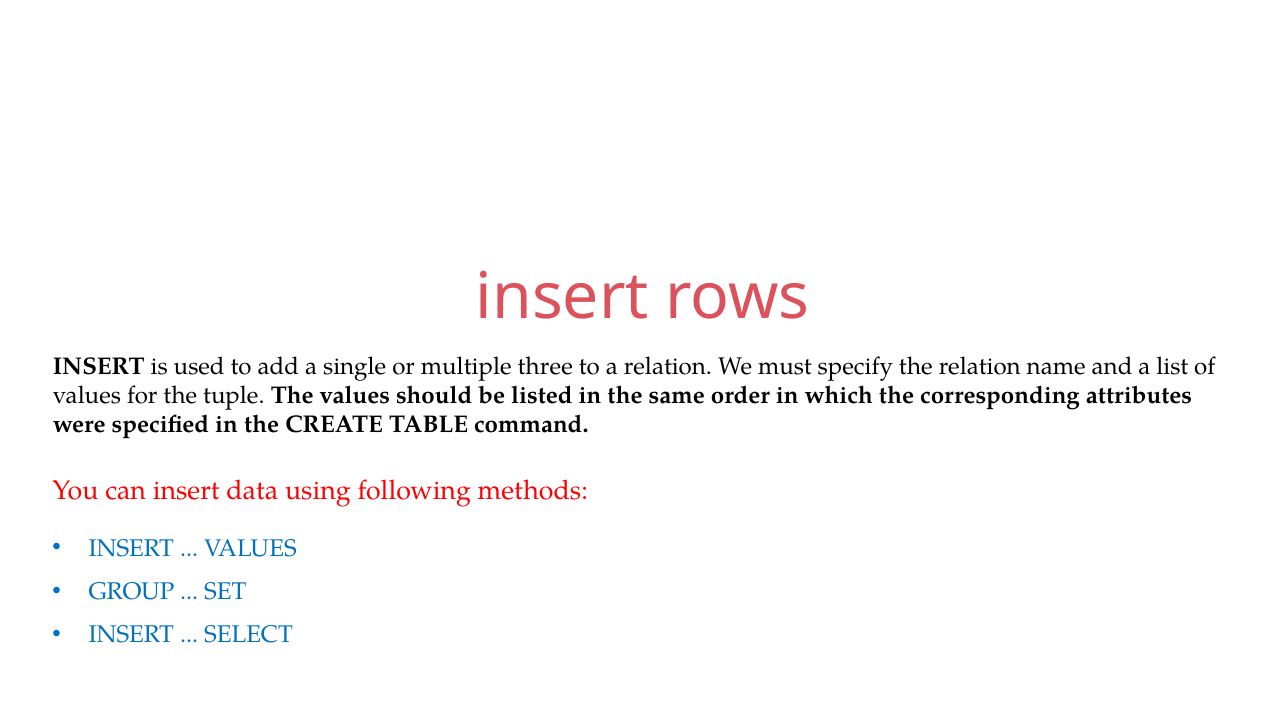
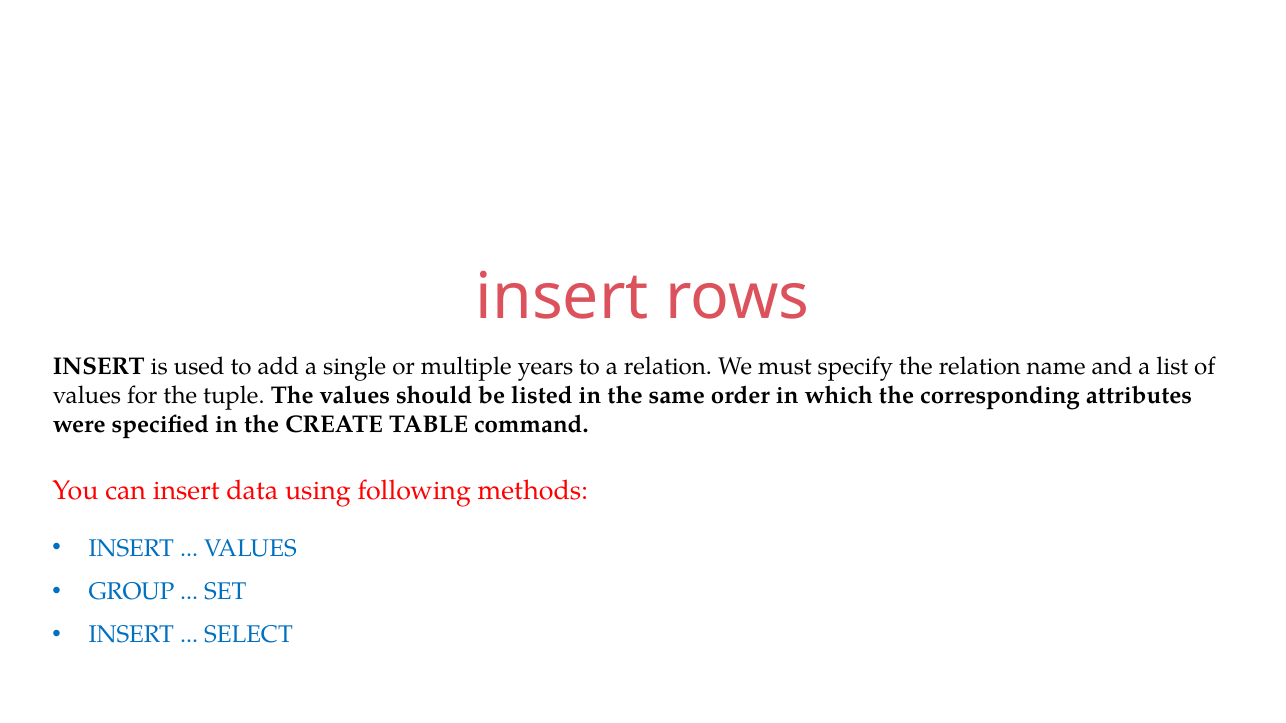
three: three -> years
